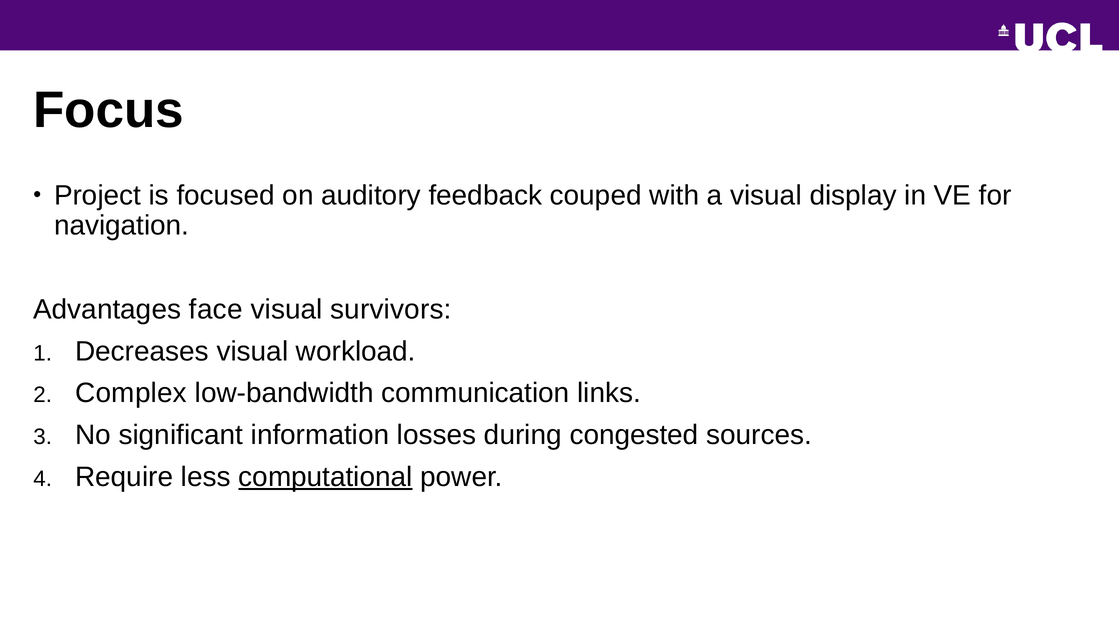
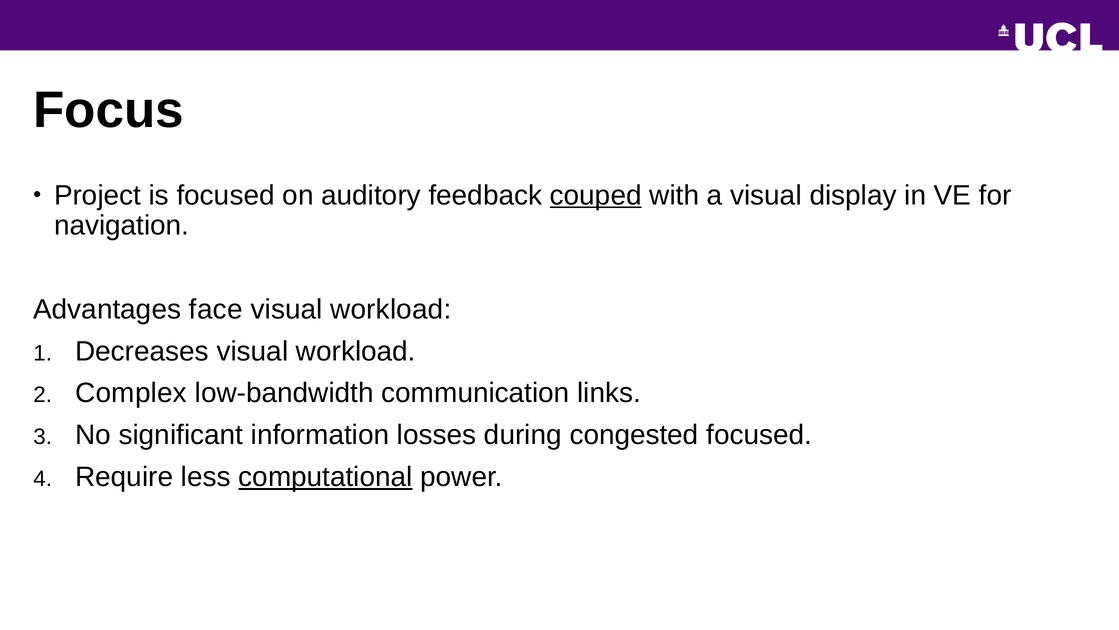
couped underline: none -> present
survivors at (391, 309): survivors -> workload
congested sources: sources -> focused
